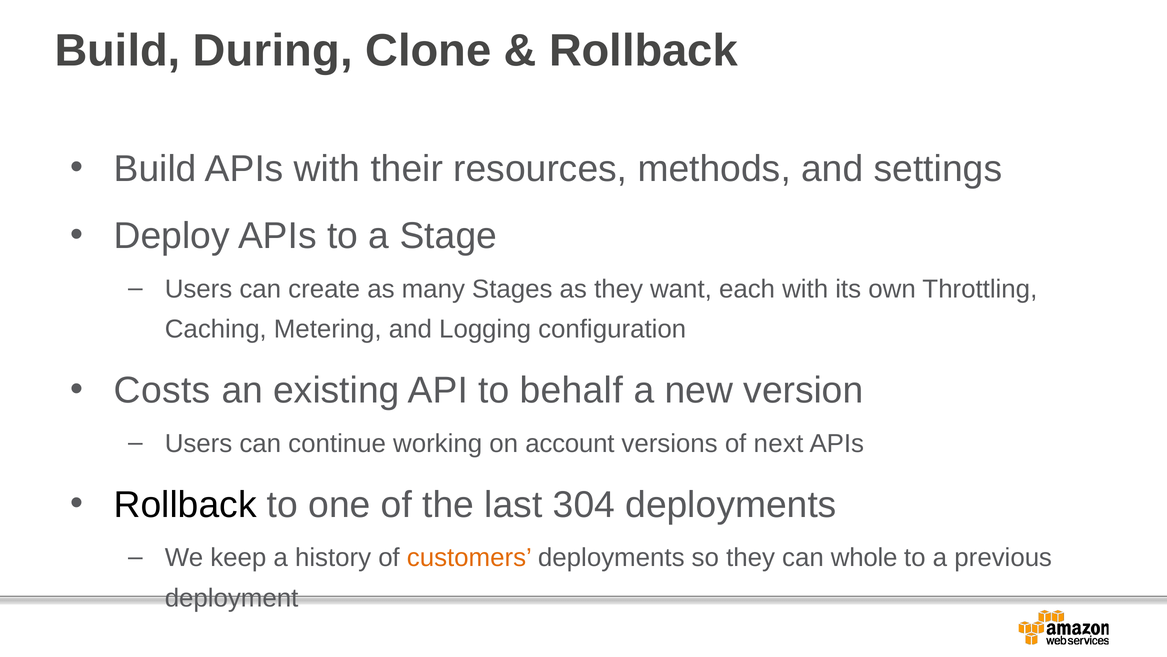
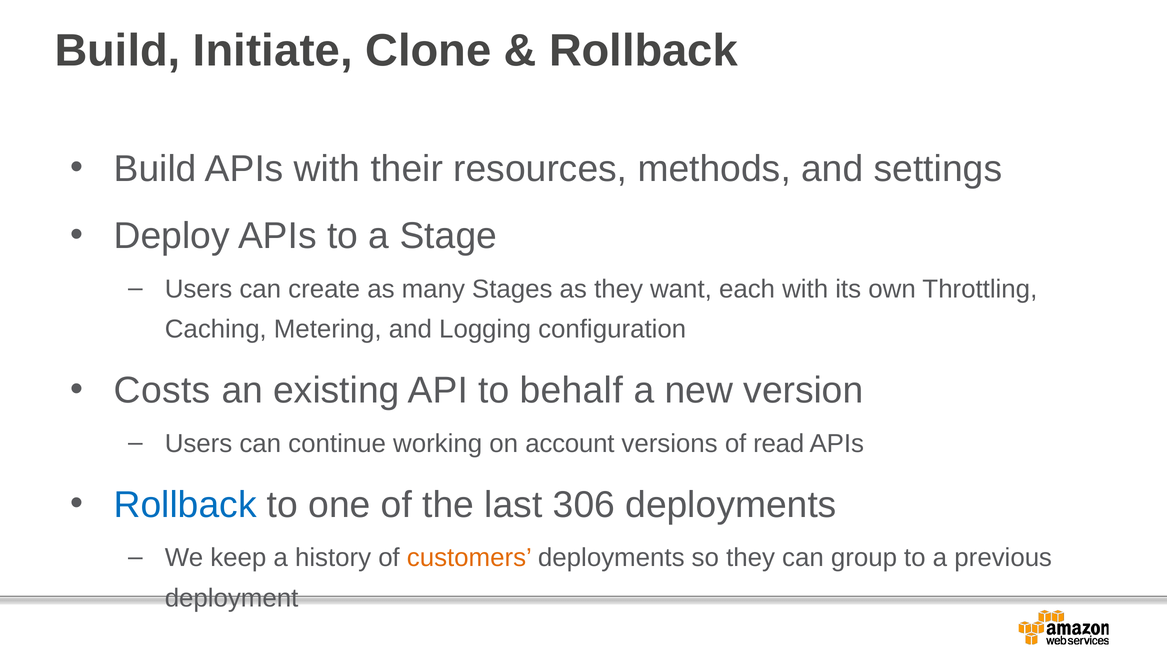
During: During -> Initiate
next: next -> read
Rollback at (185, 504) colour: black -> blue
304: 304 -> 306
whole: whole -> group
